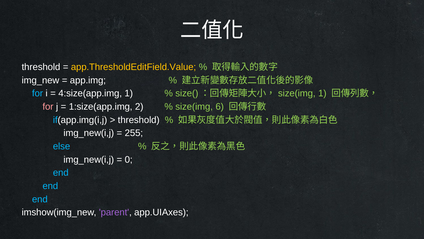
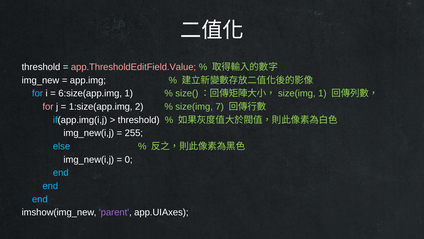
app.ThresholdEditField.Value colour: yellow -> pink
4:size(app.img: 4:size(app.img -> 6:size(app.img
6: 6 -> 7
